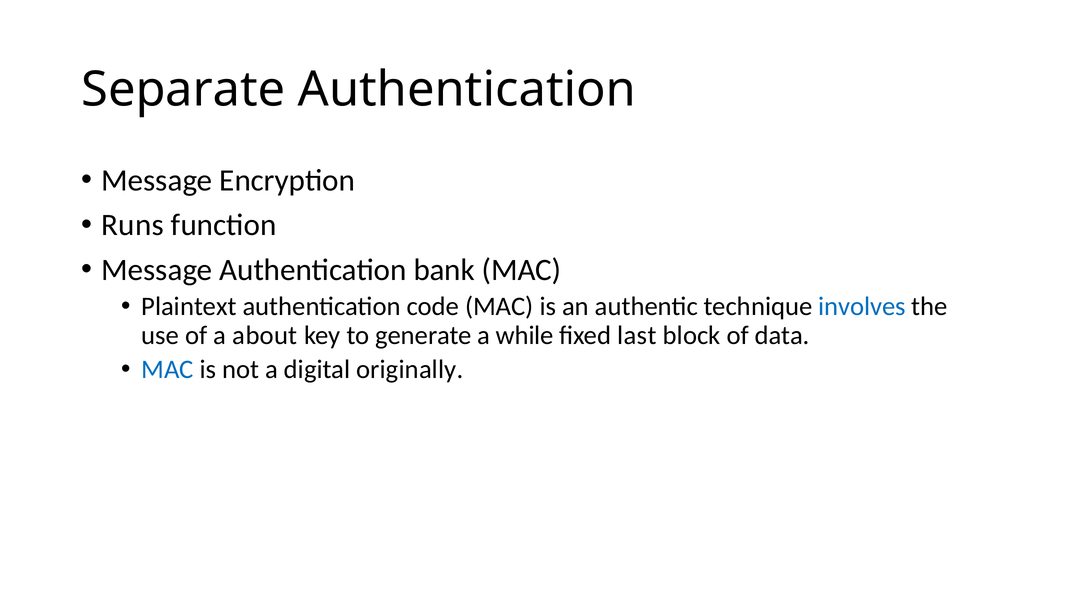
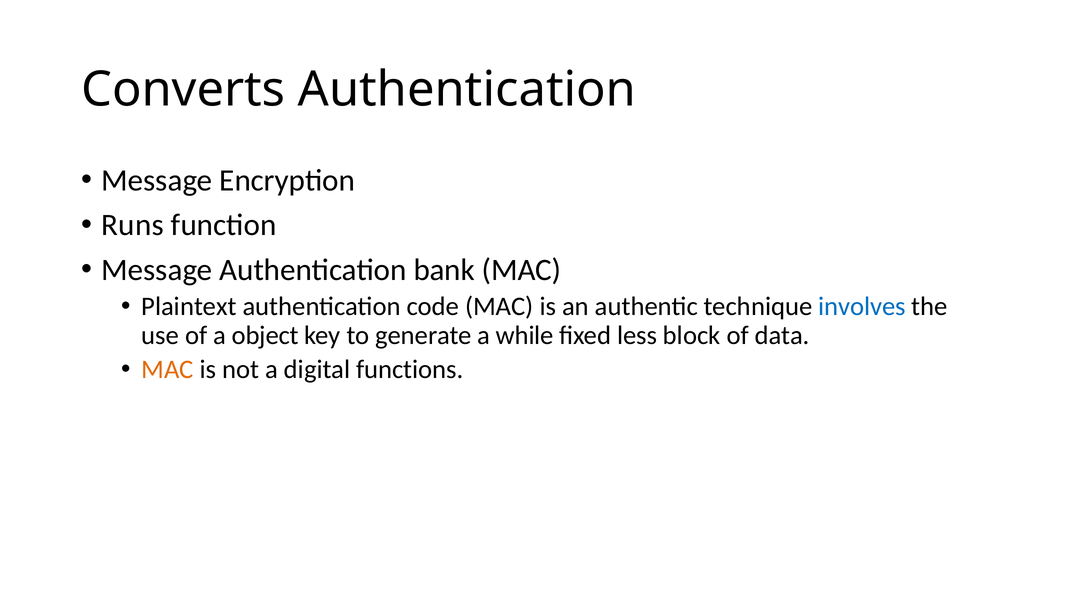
Separate: Separate -> Converts
about: about -> object
last: last -> less
MAC at (168, 370) colour: blue -> orange
originally: originally -> functions
